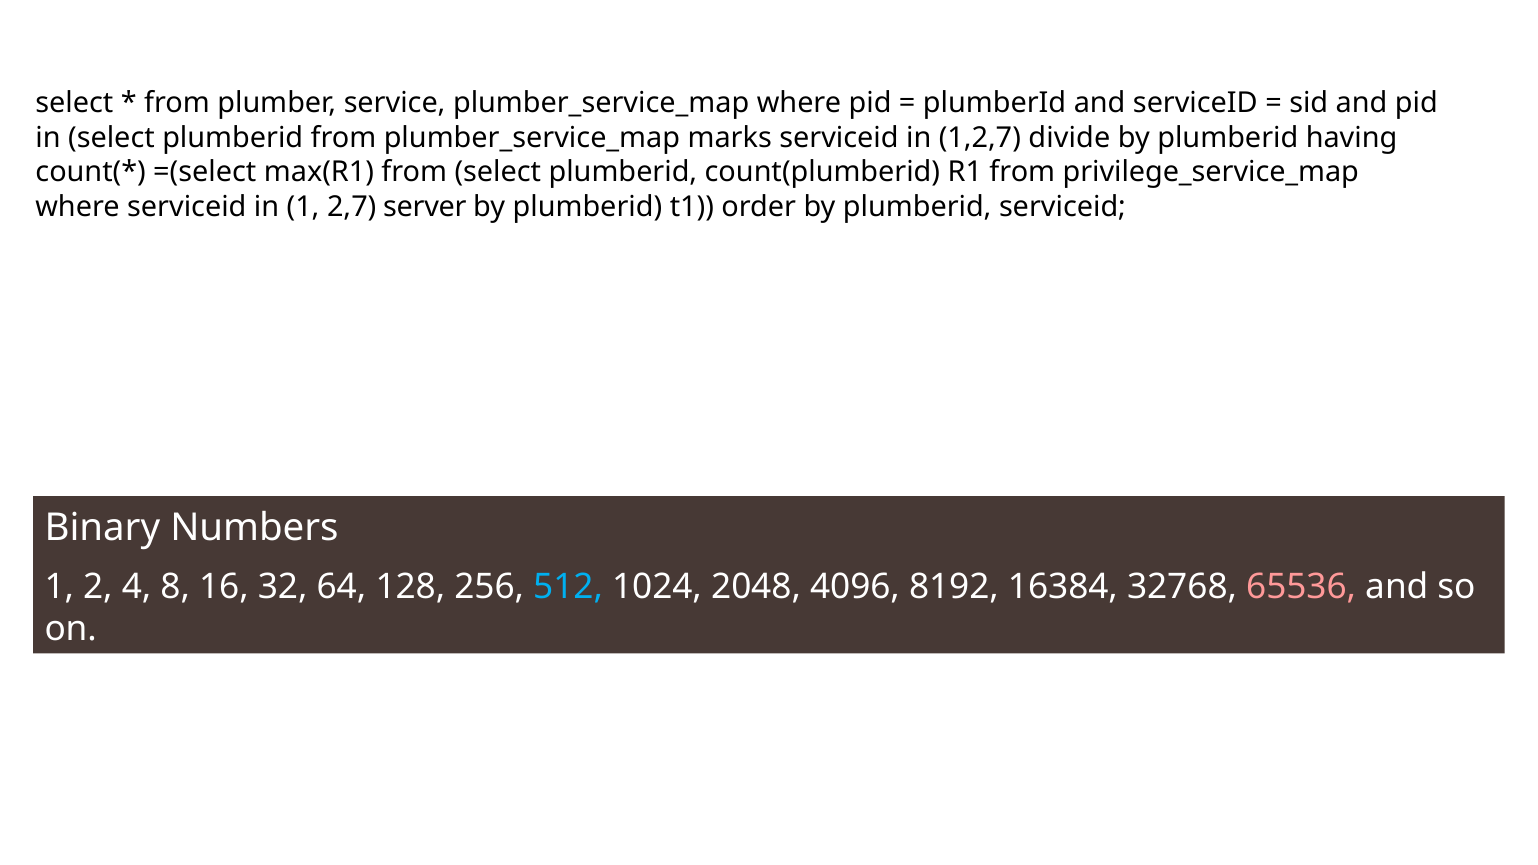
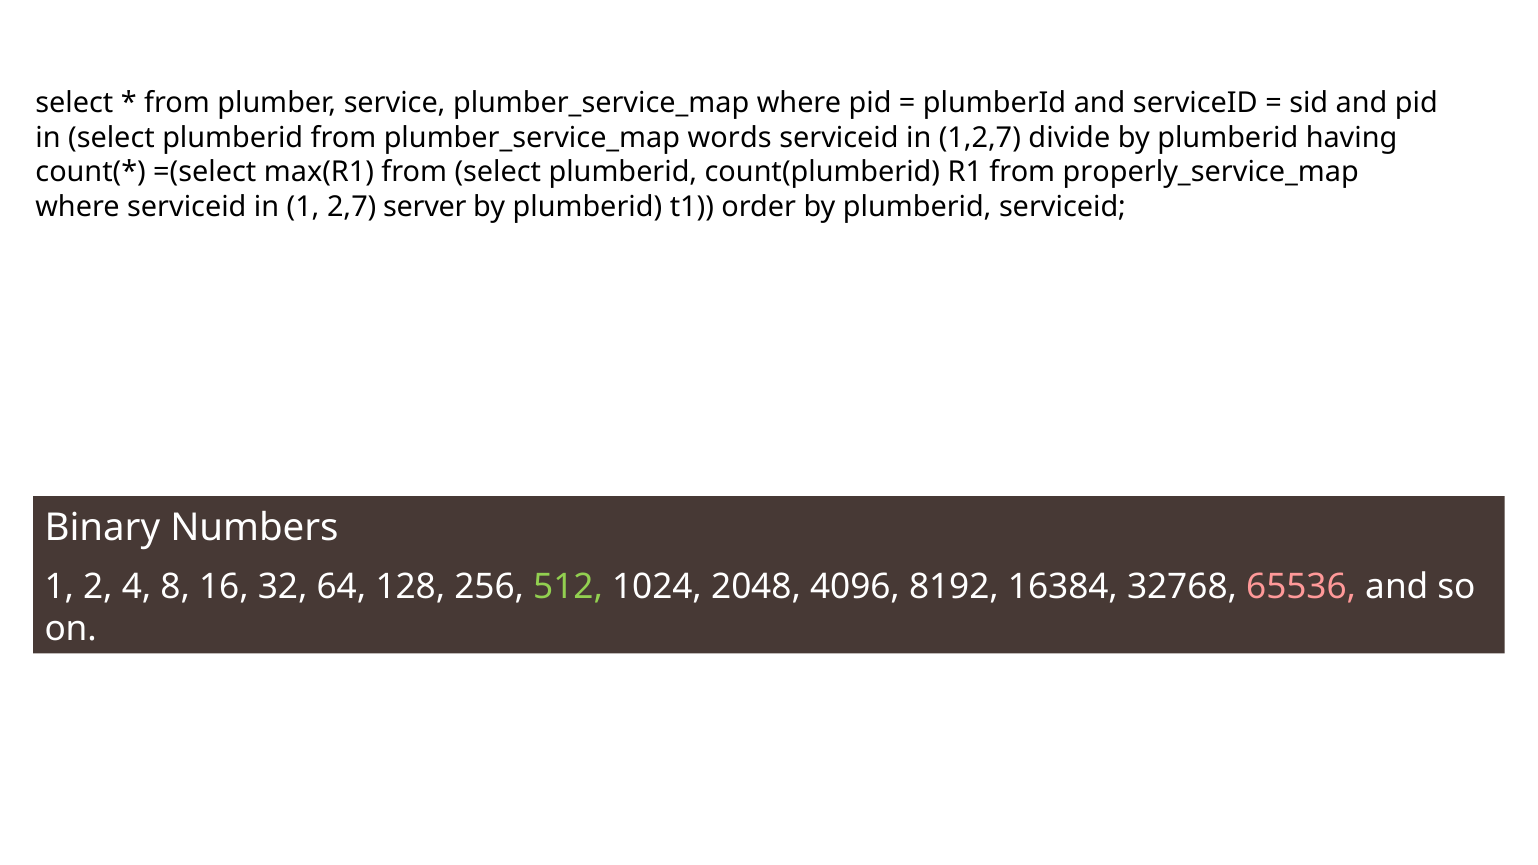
marks: marks -> words
privilege_service_map: privilege_service_map -> properly_service_map
512 colour: light blue -> light green
